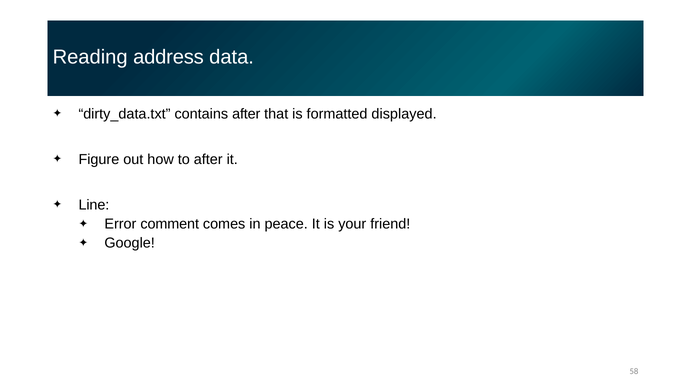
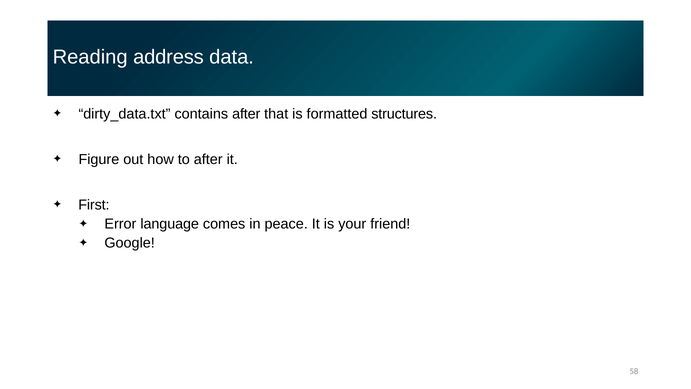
displayed: displayed -> structures
Line: Line -> First
comment: comment -> language
